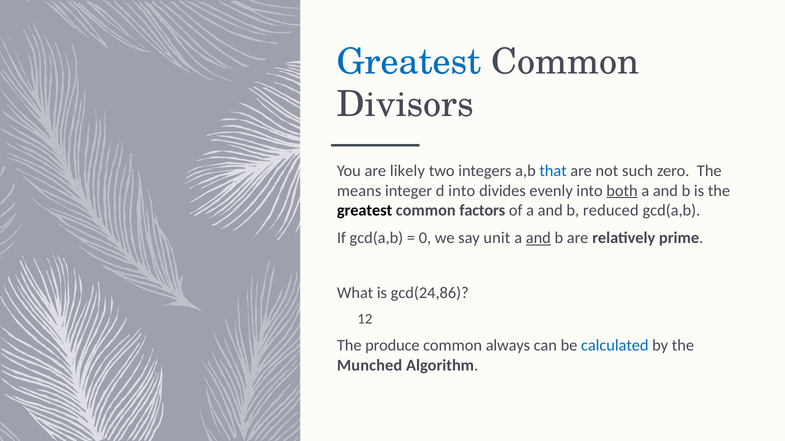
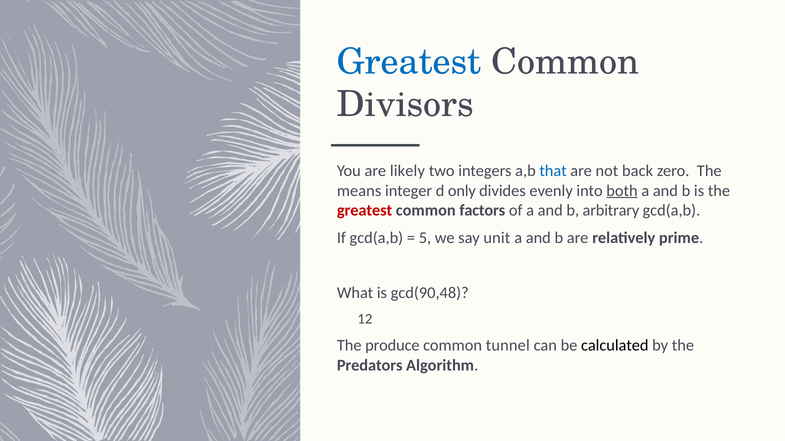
such: such -> back
d into: into -> only
greatest at (365, 211) colour: black -> red
reduced: reduced -> arbitrary
0: 0 -> 5
and at (538, 238) underline: present -> none
gcd(24,86: gcd(24,86 -> gcd(90,48
always: always -> tunnel
calculated colour: blue -> black
Munched: Munched -> Predators
